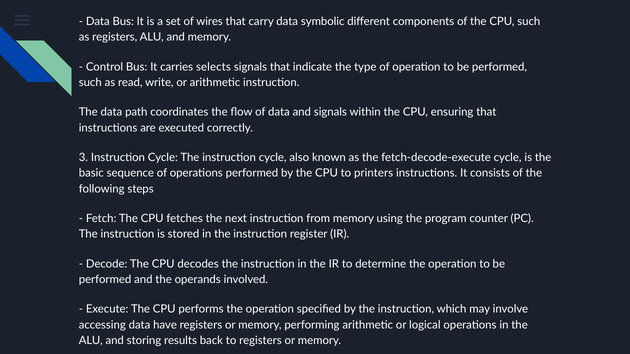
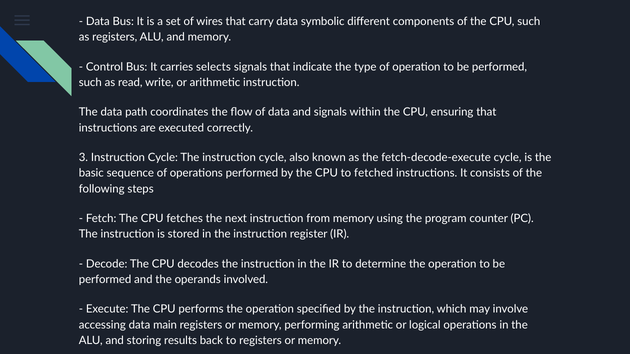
printers: printers -> fetched
have: have -> main
